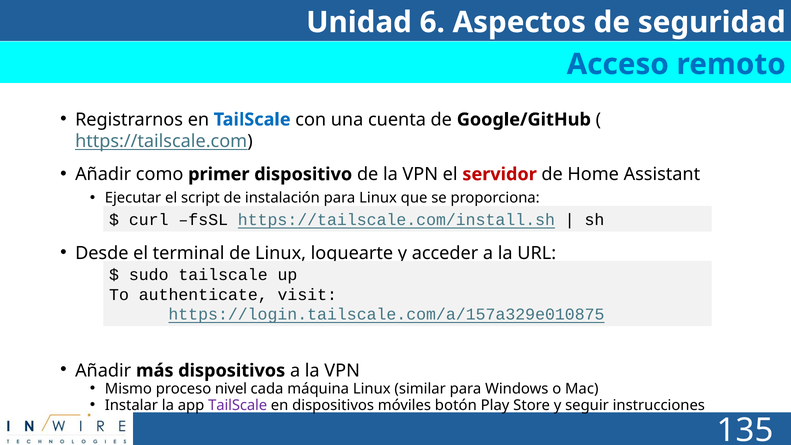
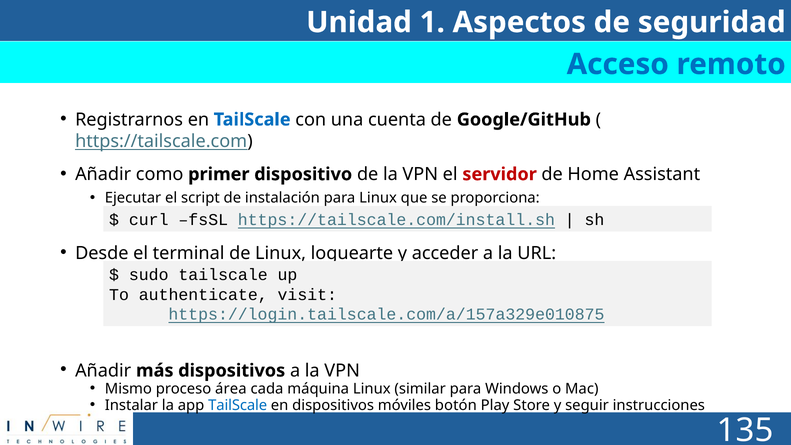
6: 6 -> 1
nivel: nivel -> área
TailScale at (238, 405) colour: purple -> blue
